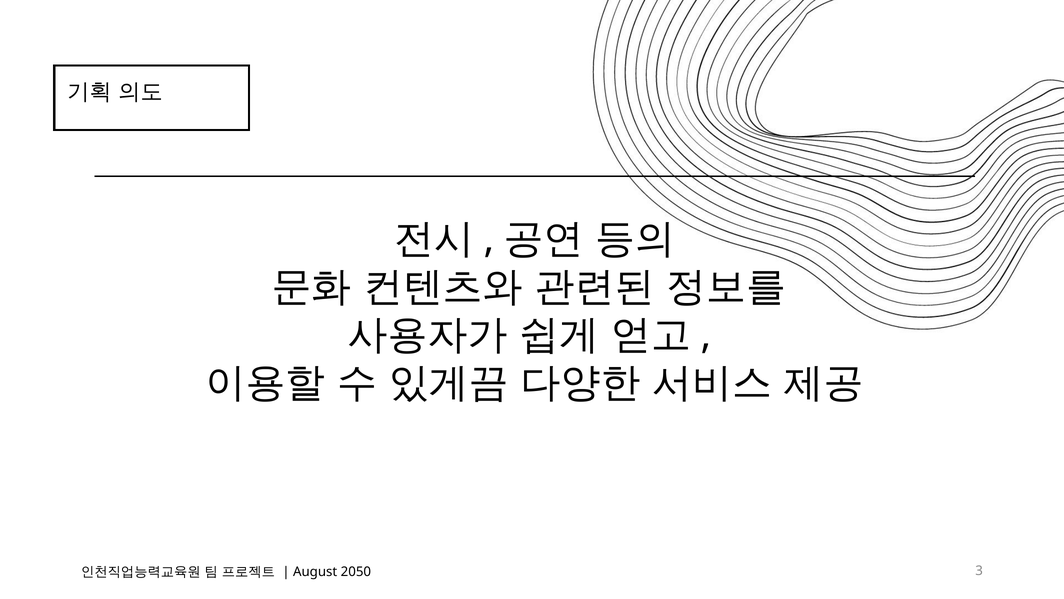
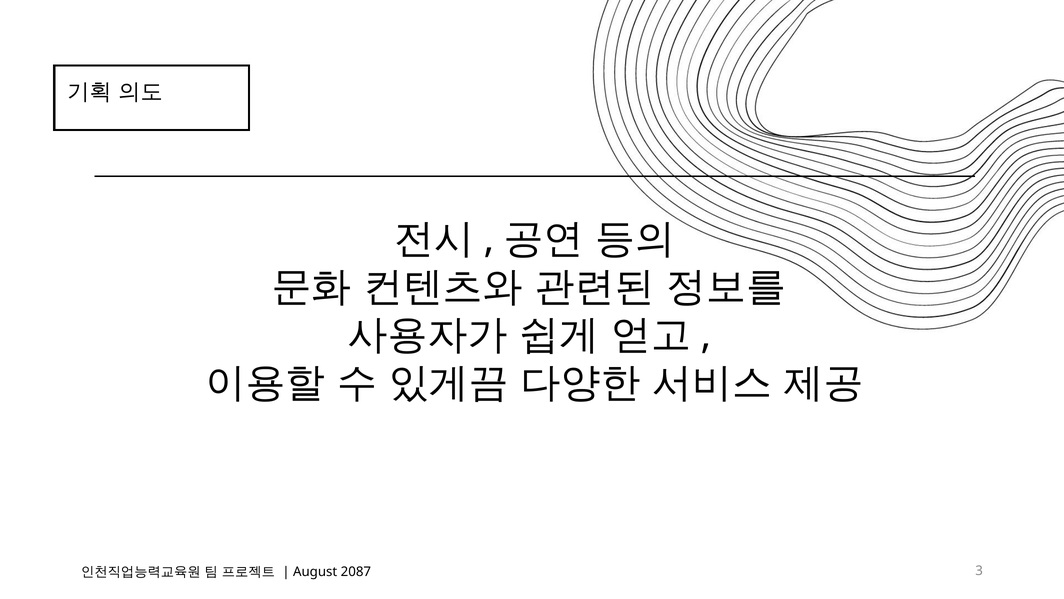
2050: 2050 -> 2087
